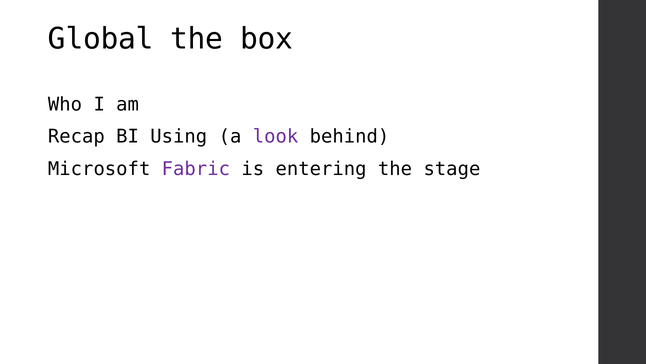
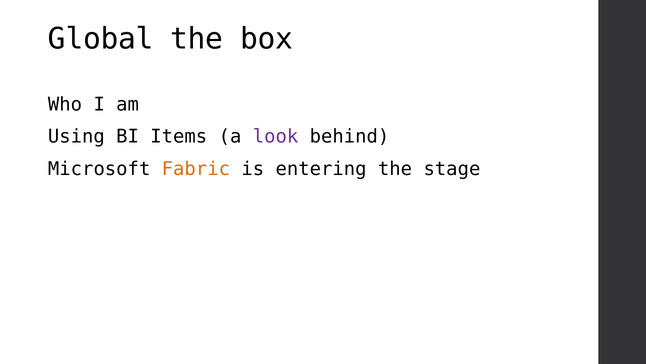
Recap: Recap -> Using
Using: Using -> Items
Fabric colour: purple -> orange
